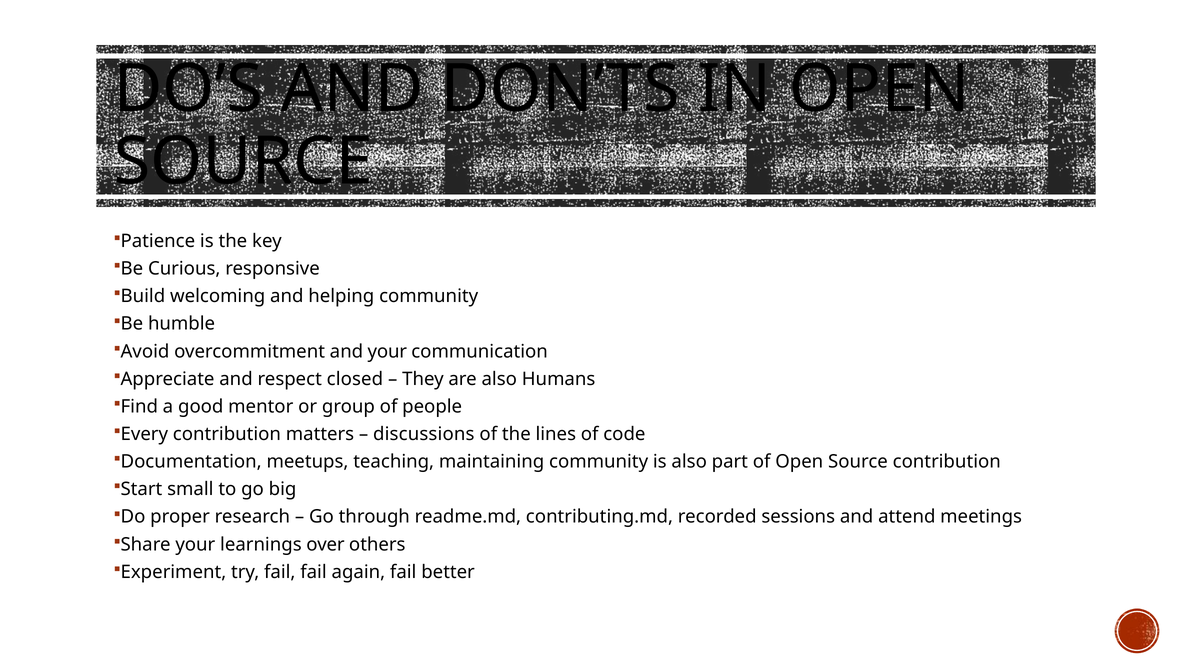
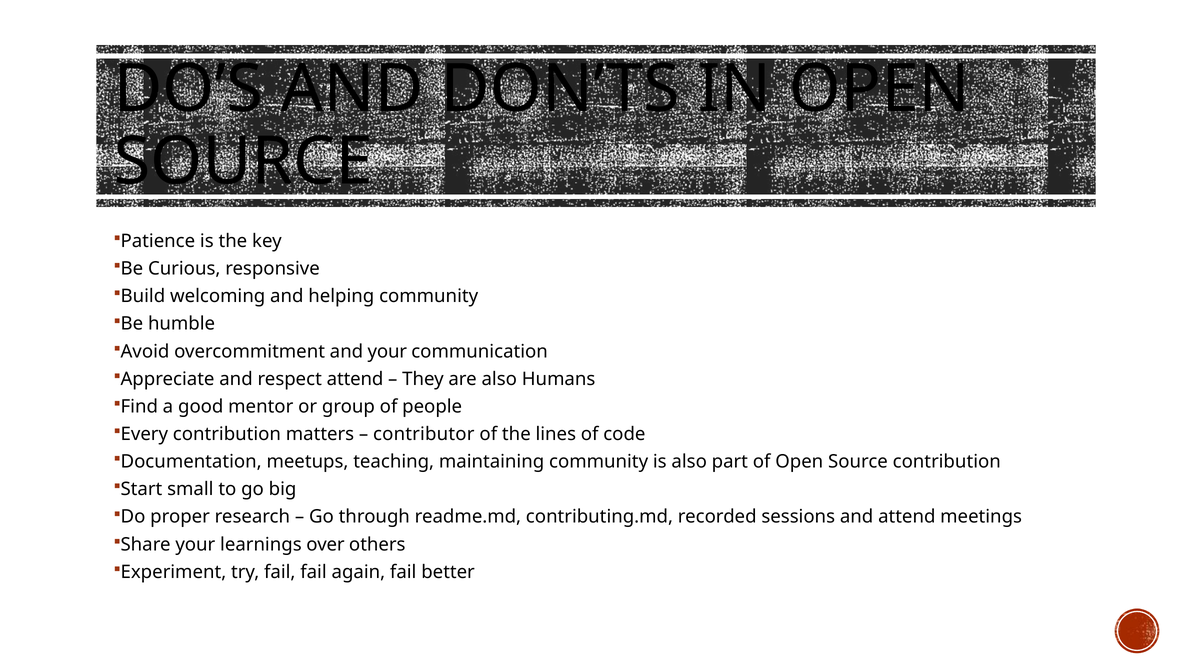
respect closed: closed -> attend
discussions: discussions -> contributor
